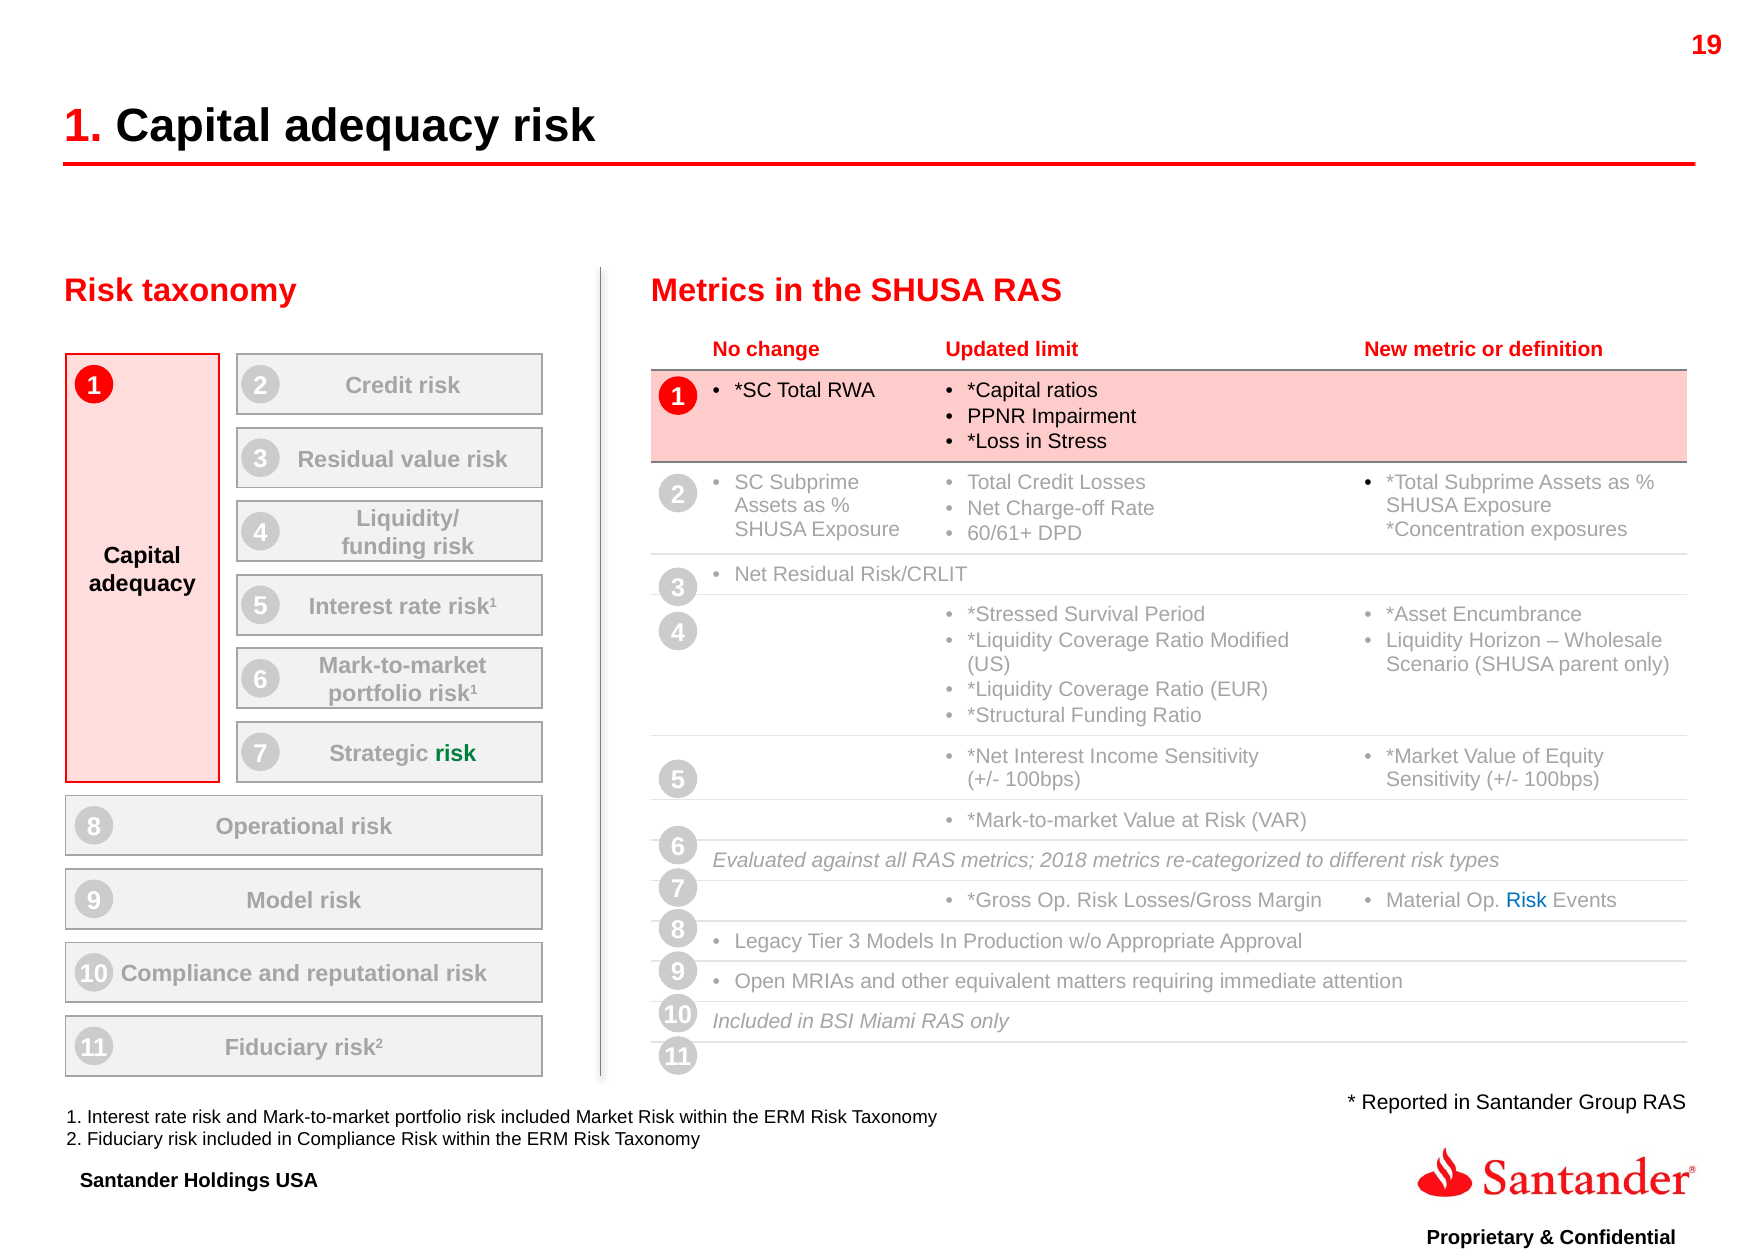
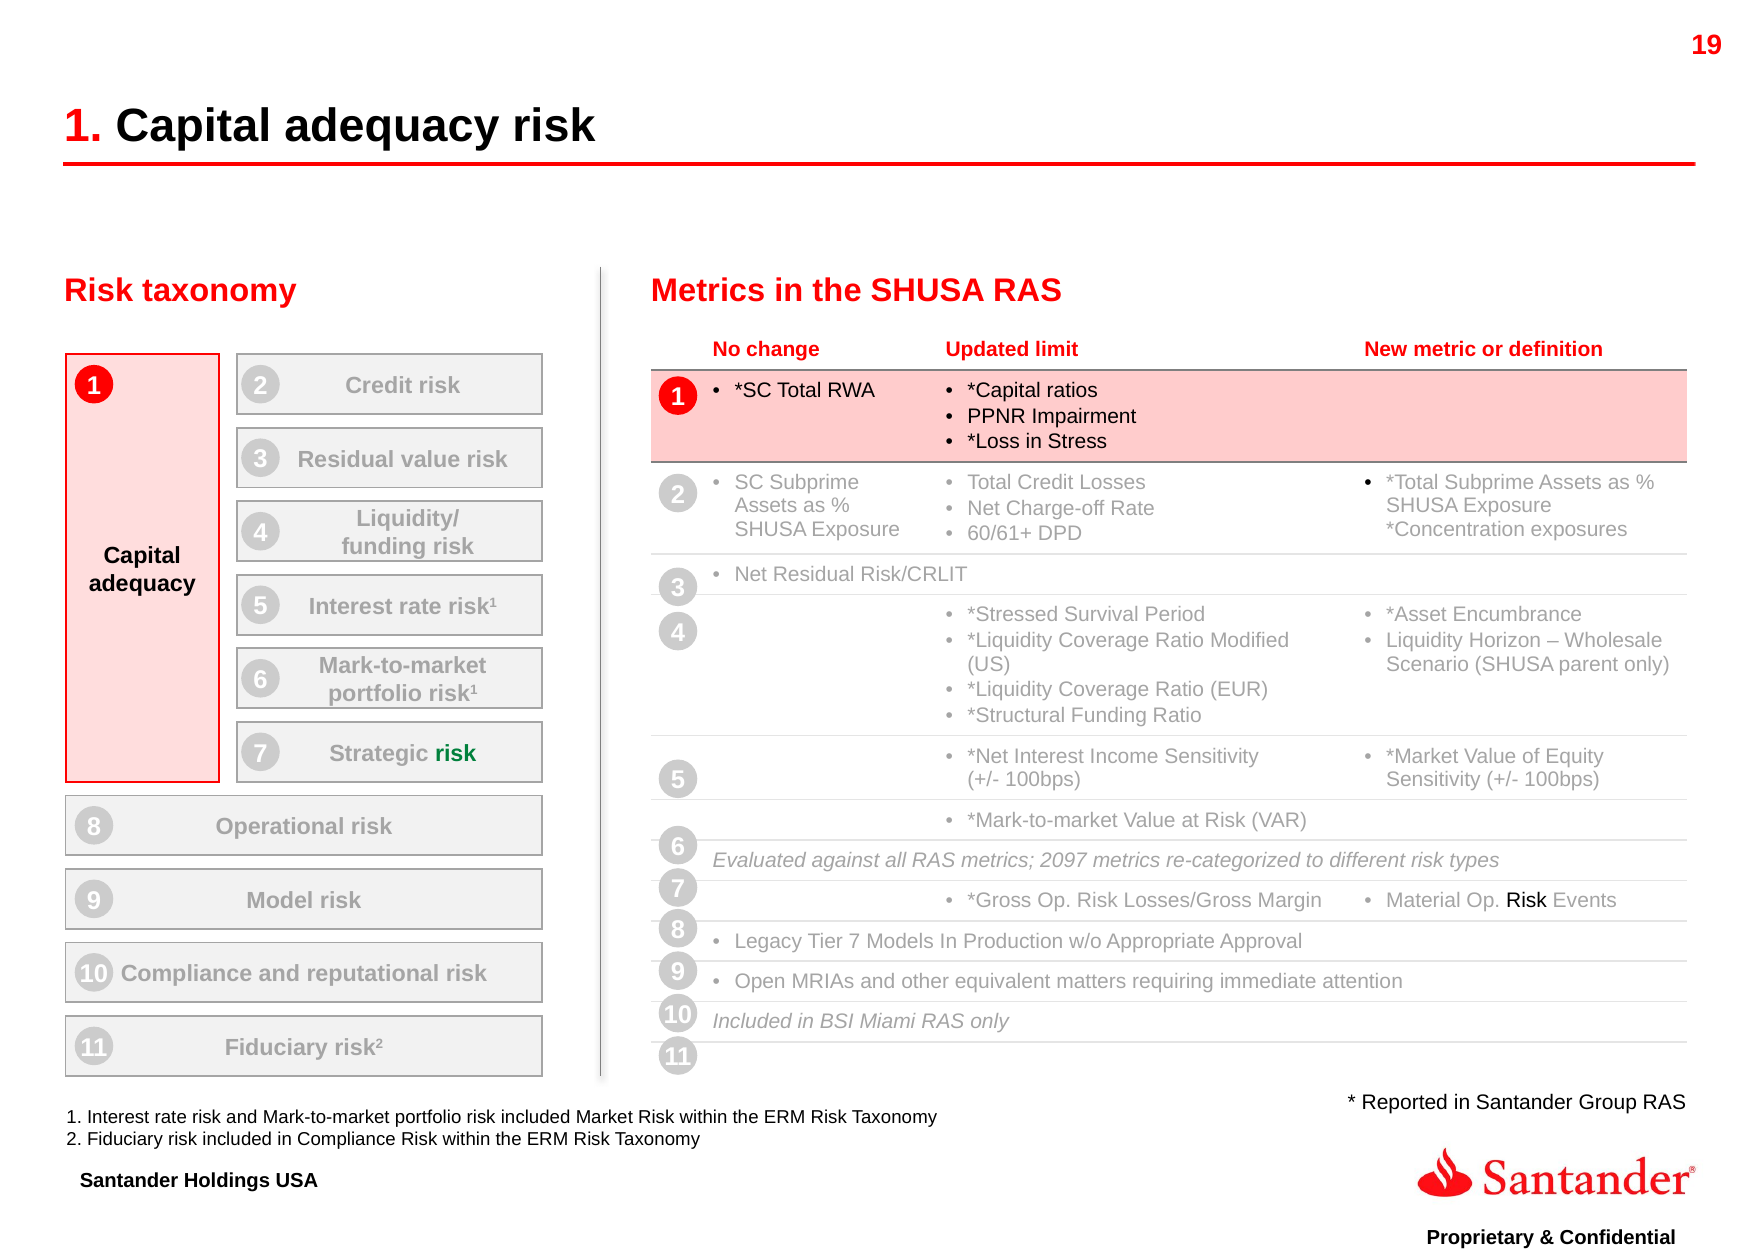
2018: 2018 -> 2097
Risk at (1527, 901) colour: blue -> black
Tier 3: 3 -> 7
